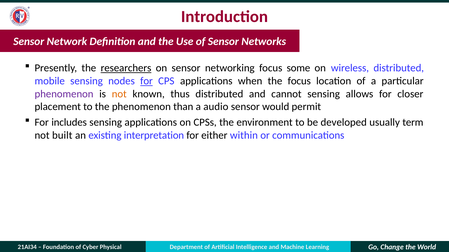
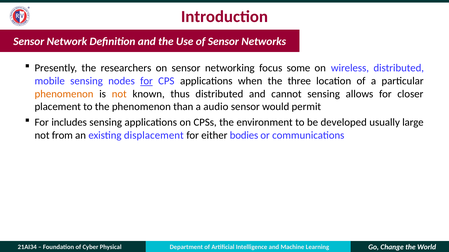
researchers underline: present -> none
the focus: focus -> three
phenomenon at (64, 94) colour: purple -> orange
term: term -> large
built: built -> from
interpretation: interpretation -> displacement
within: within -> bodies
